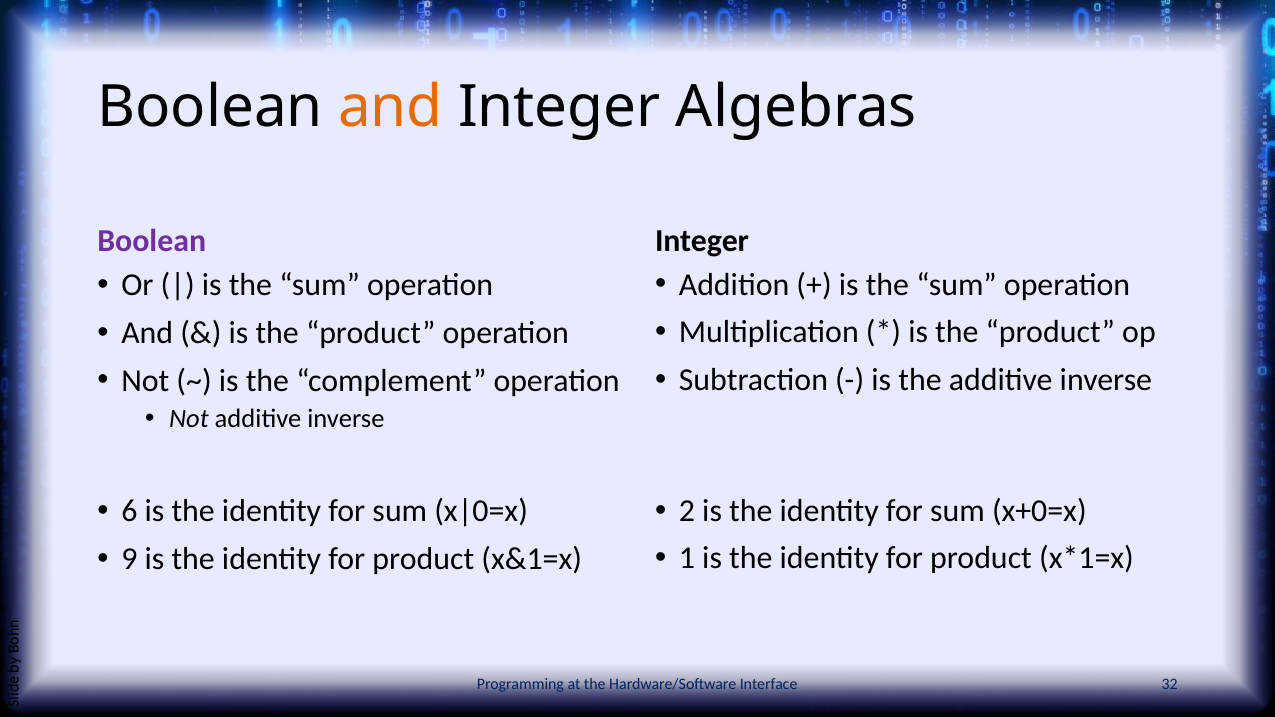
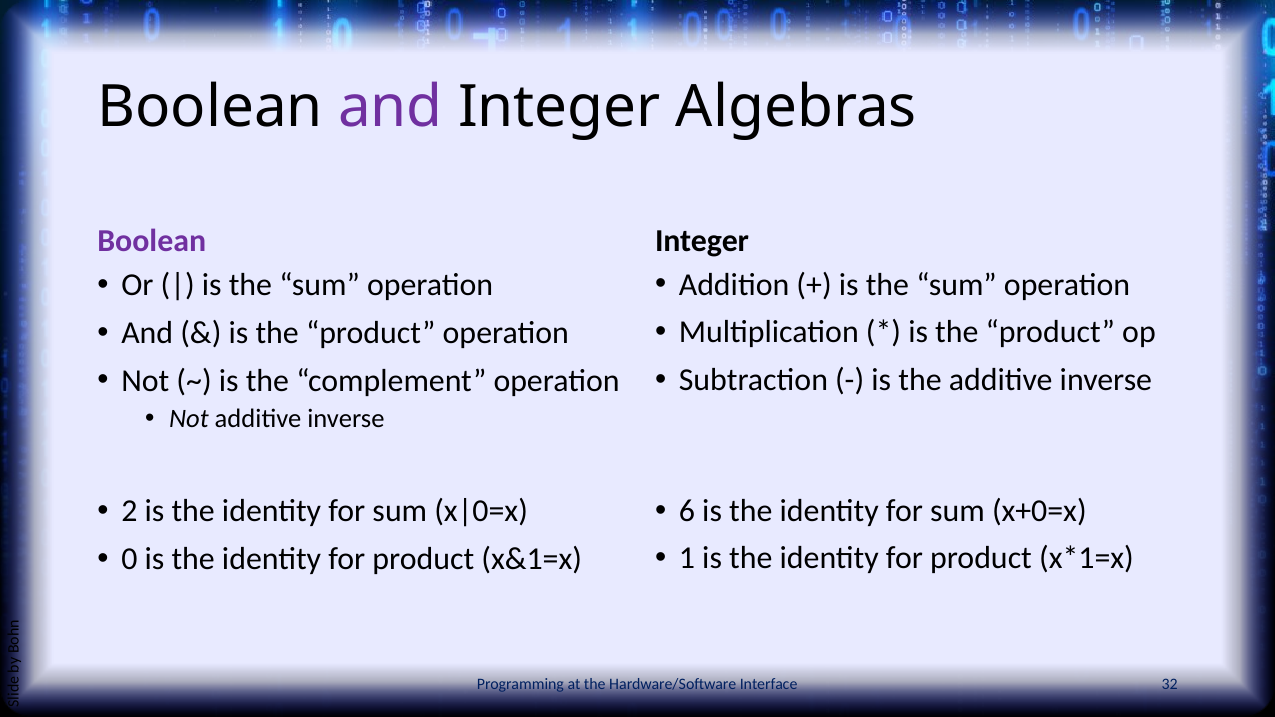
and at (390, 107) colour: orange -> purple
2: 2 -> 6
6: 6 -> 2
9: 9 -> 0
